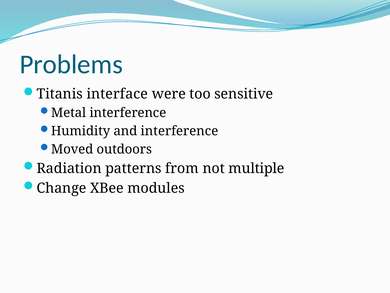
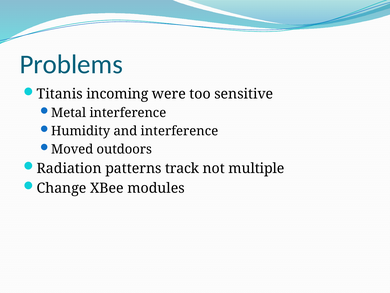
interface: interface -> incoming
from: from -> track
